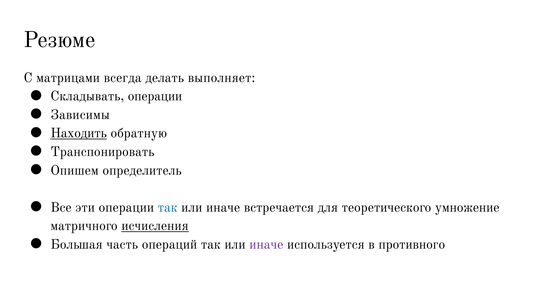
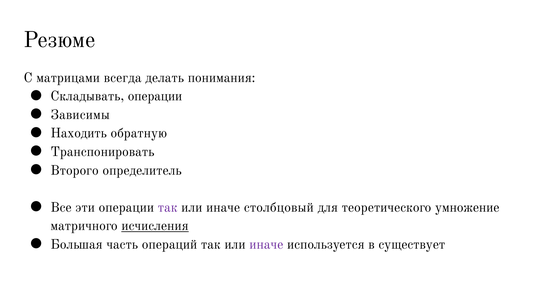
выполняет: выполняет -> понимания
Находить underline: present -> none
Опишем: Опишем -> Второго
так at (168, 207) colour: blue -> purple
встречается: встречается -> столбцовый
противного: противного -> существует
